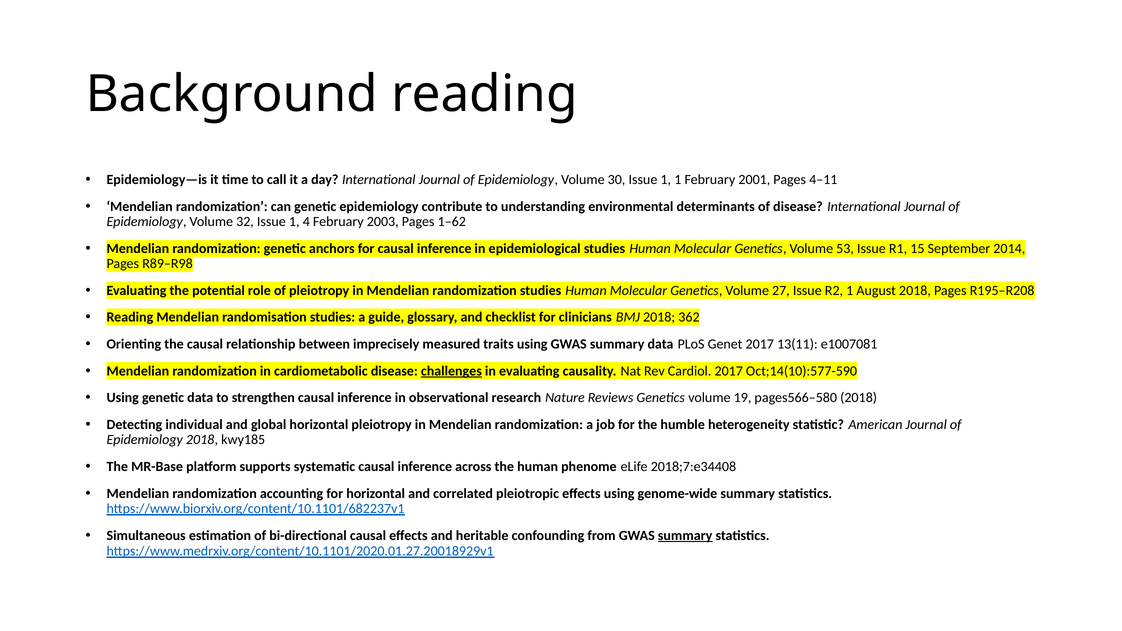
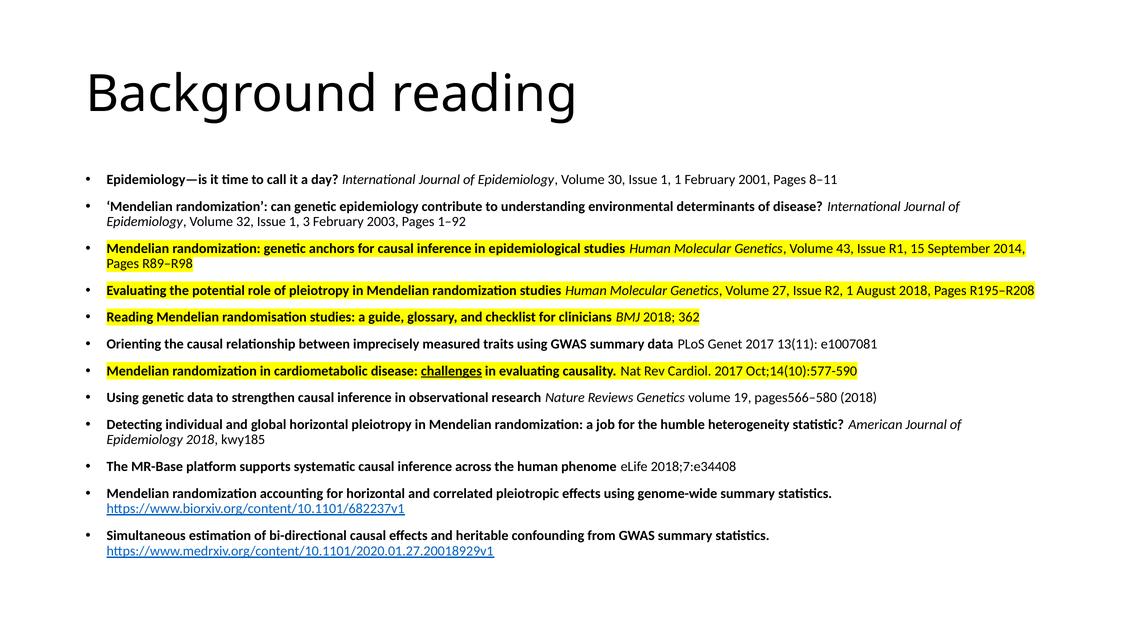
4–11: 4–11 -> 8–11
4: 4 -> 3
1–62: 1–62 -> 1–92
53: 53 -> 43
summary at (685, 536) underline: present -> none
